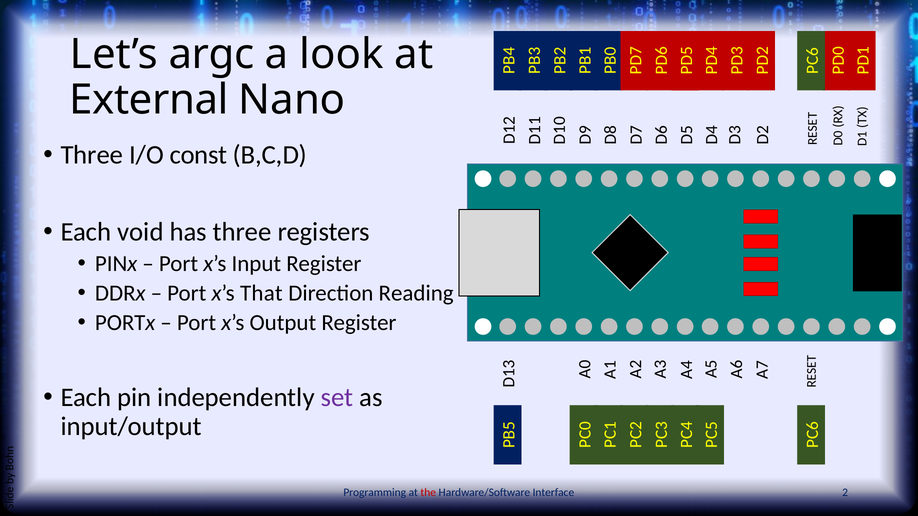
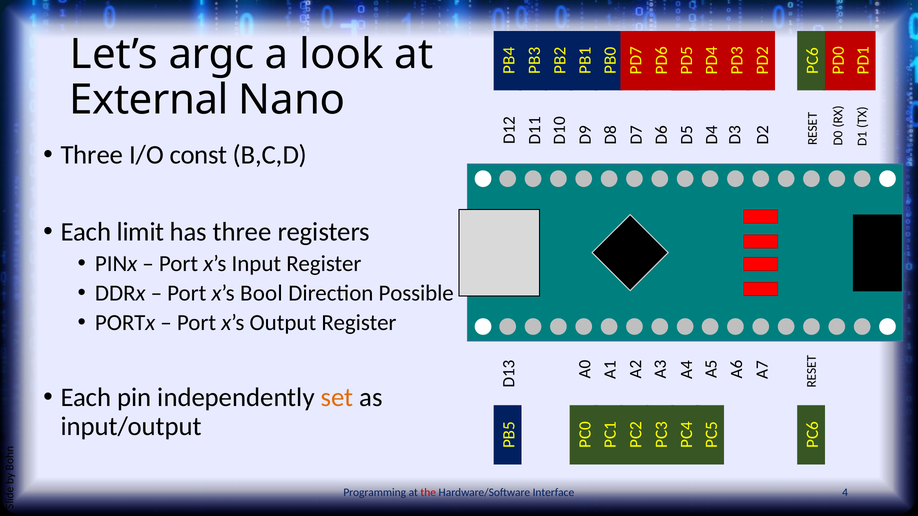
void: void -> limit
That: That -> Bool
Reading: Reading -> Possible
set colour: purple -> orange
Interface 2: 2 -> 4
